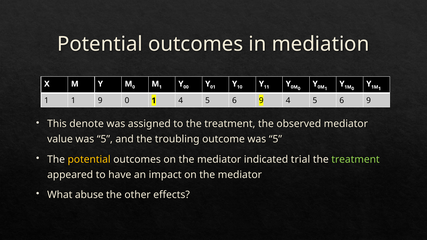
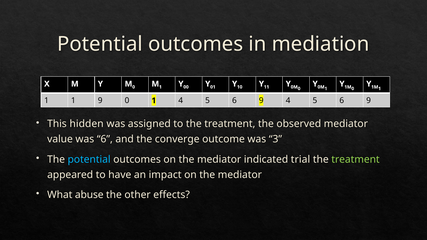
denote: denote -> hidden
value was 5: 5 -> 6
troubling: troubling -> converge
outcome was 5: 5 -> 3
potential at (89, 159) colour: yellow -> light blue
